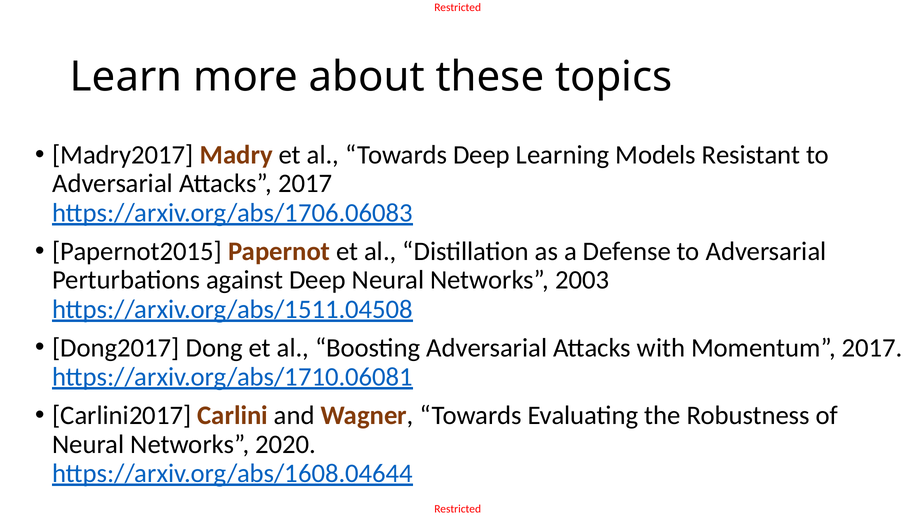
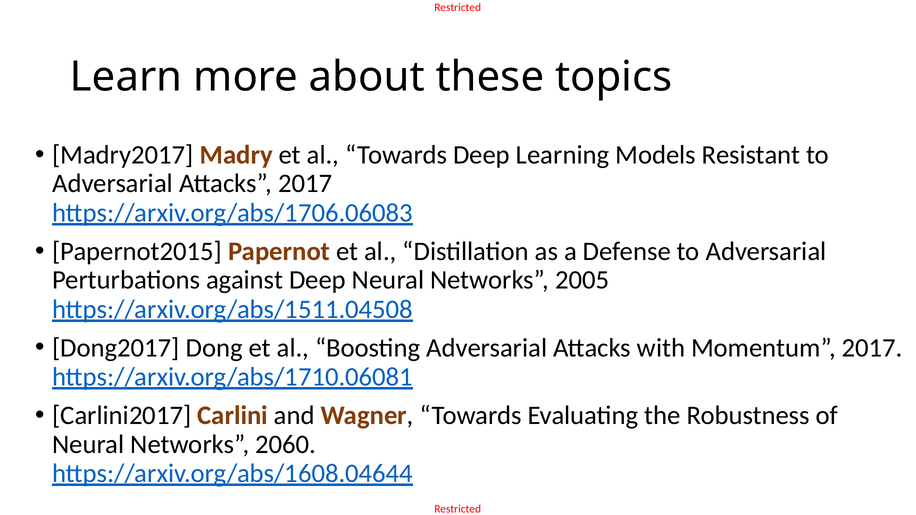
2003: 2003 -> 2005
2020: 2020 -> 2060
